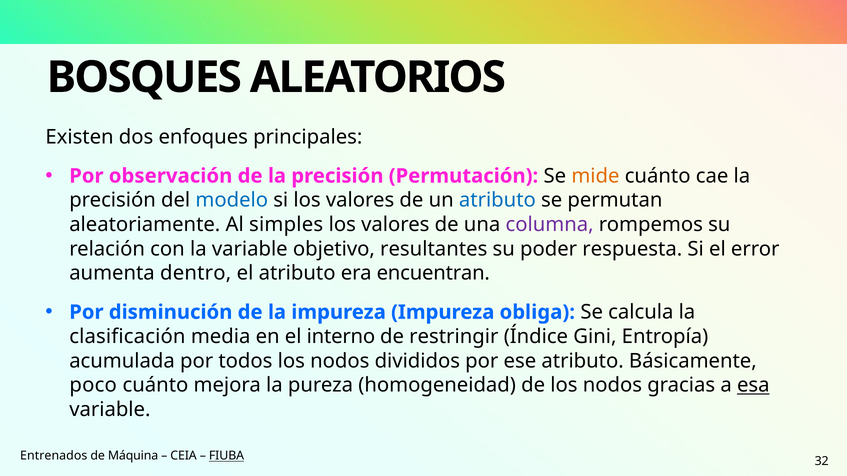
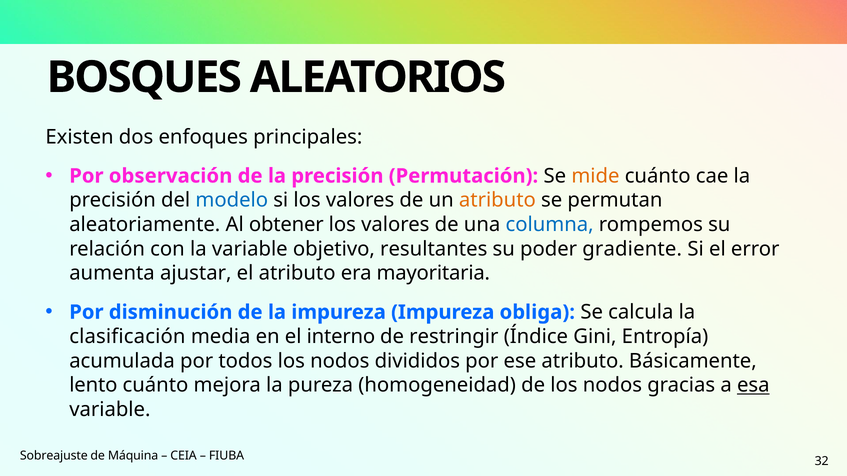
atributo at (497, 200) colour: blue -> orange
simples: simples -> obtener
columna colour: purple -> blue
respuesta: respuesta -> gradiente
dentro: dentro -> ajustar
encuentran: encuentran -> mayoritaria
poco: poco -> lento
Entrenados: Entrenados -> Sobreajuste
FIUBA underline: present -> none
